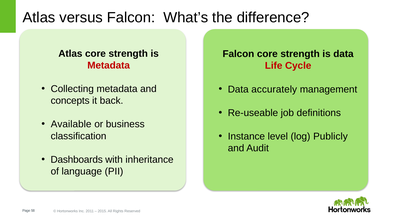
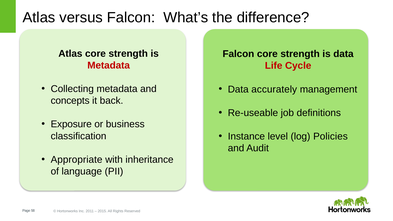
Available: Available -> Exposure
Publicly: Publicly -> Policies
Dashboards: Dashboards -> Appropriate
